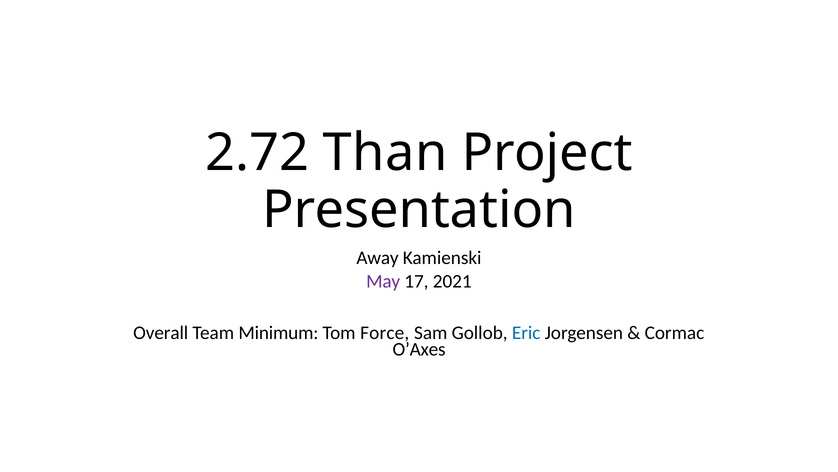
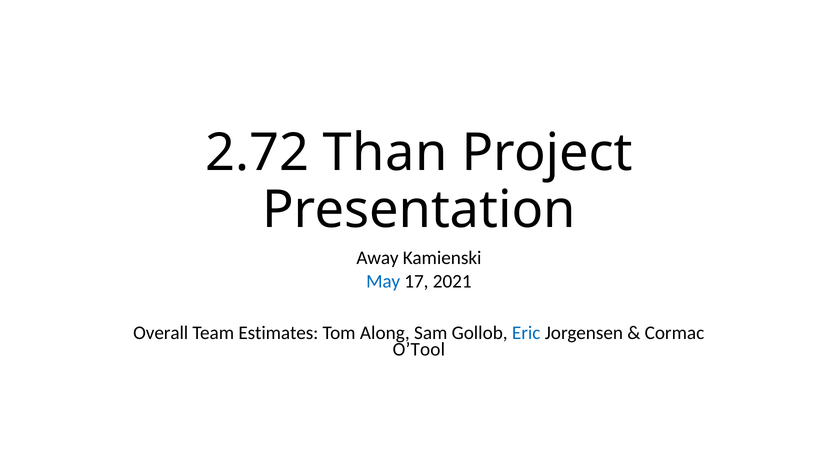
May colour: purple -> blue
Minimum: Minimum -> Estimates
Force: Force -> Along
O’Axes: O’Axes -> O’Tool
